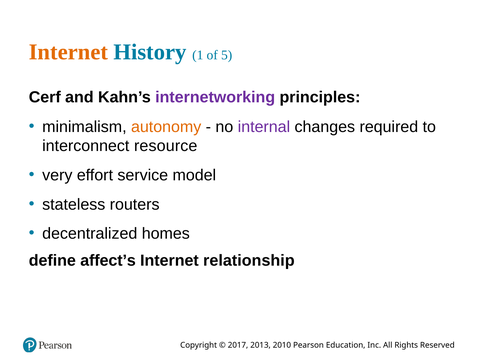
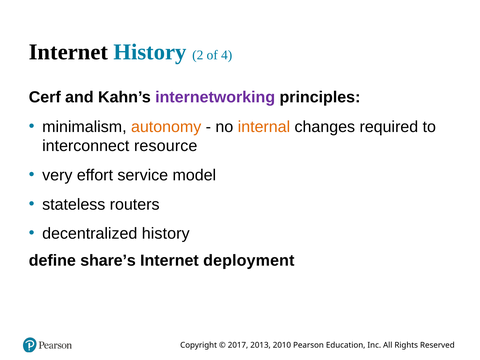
Internet at (68, 52) colour: orange -> black
1: 1 -> 2
5: 5 -> 4
internal colour: purple -> orange
decentralized homes: homes -> history
affect’s: affect’s -> share’s
relationship: relationship -> deployment
